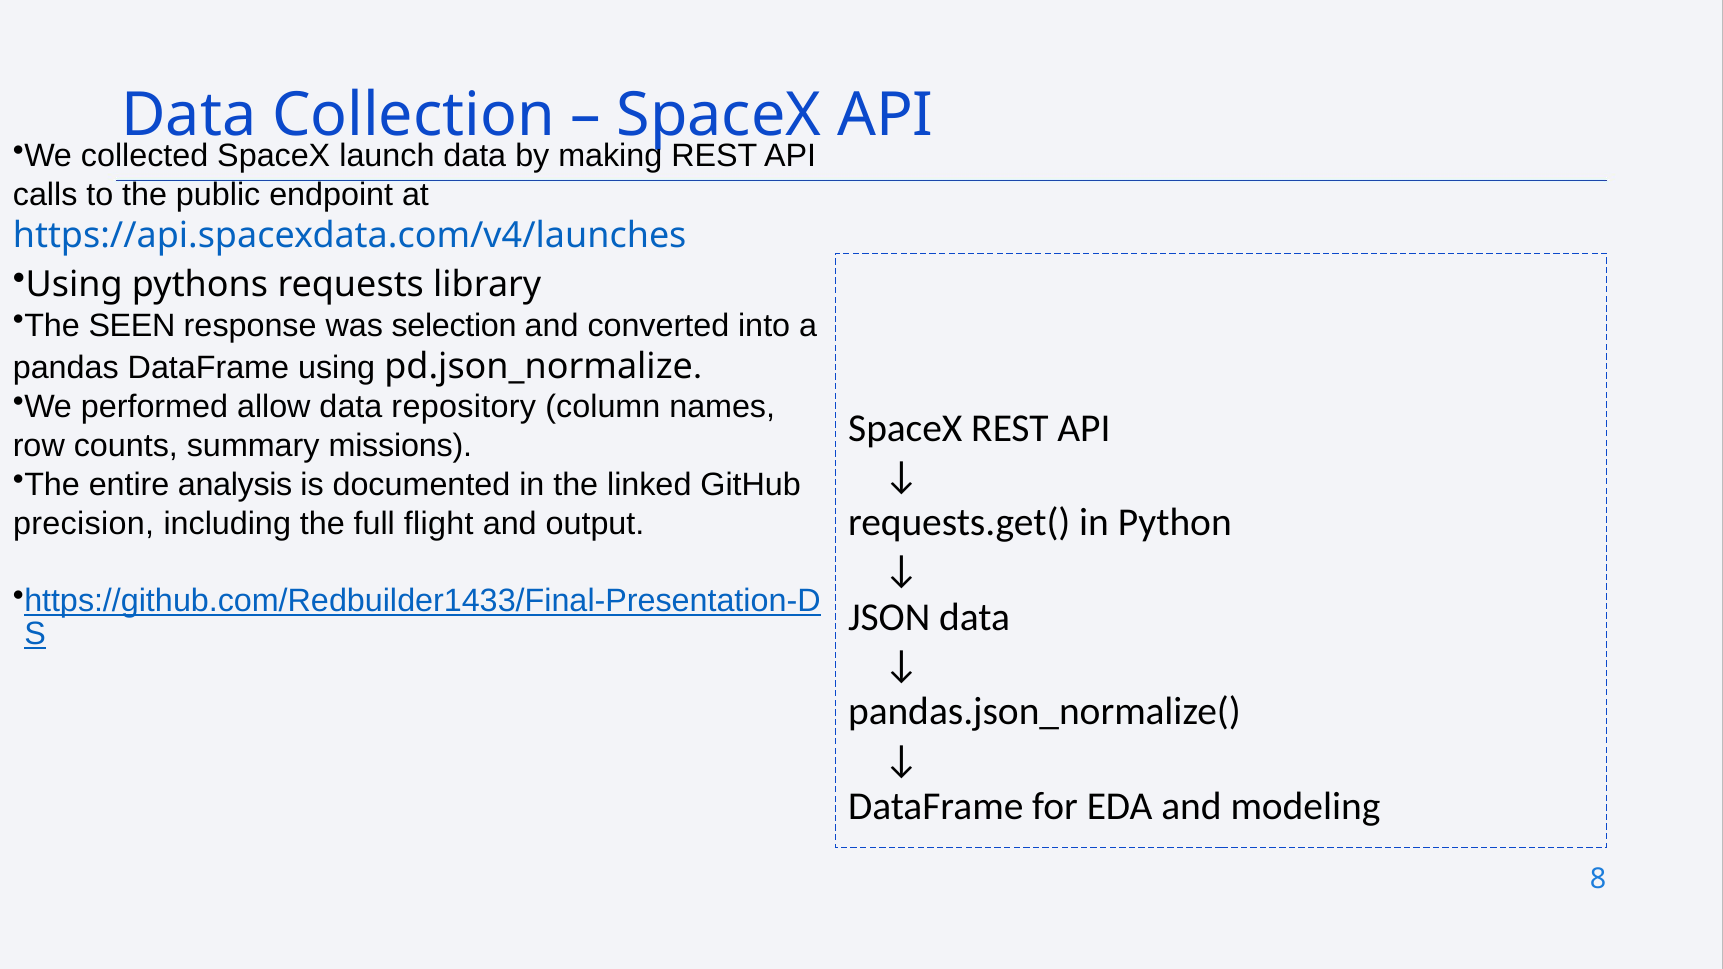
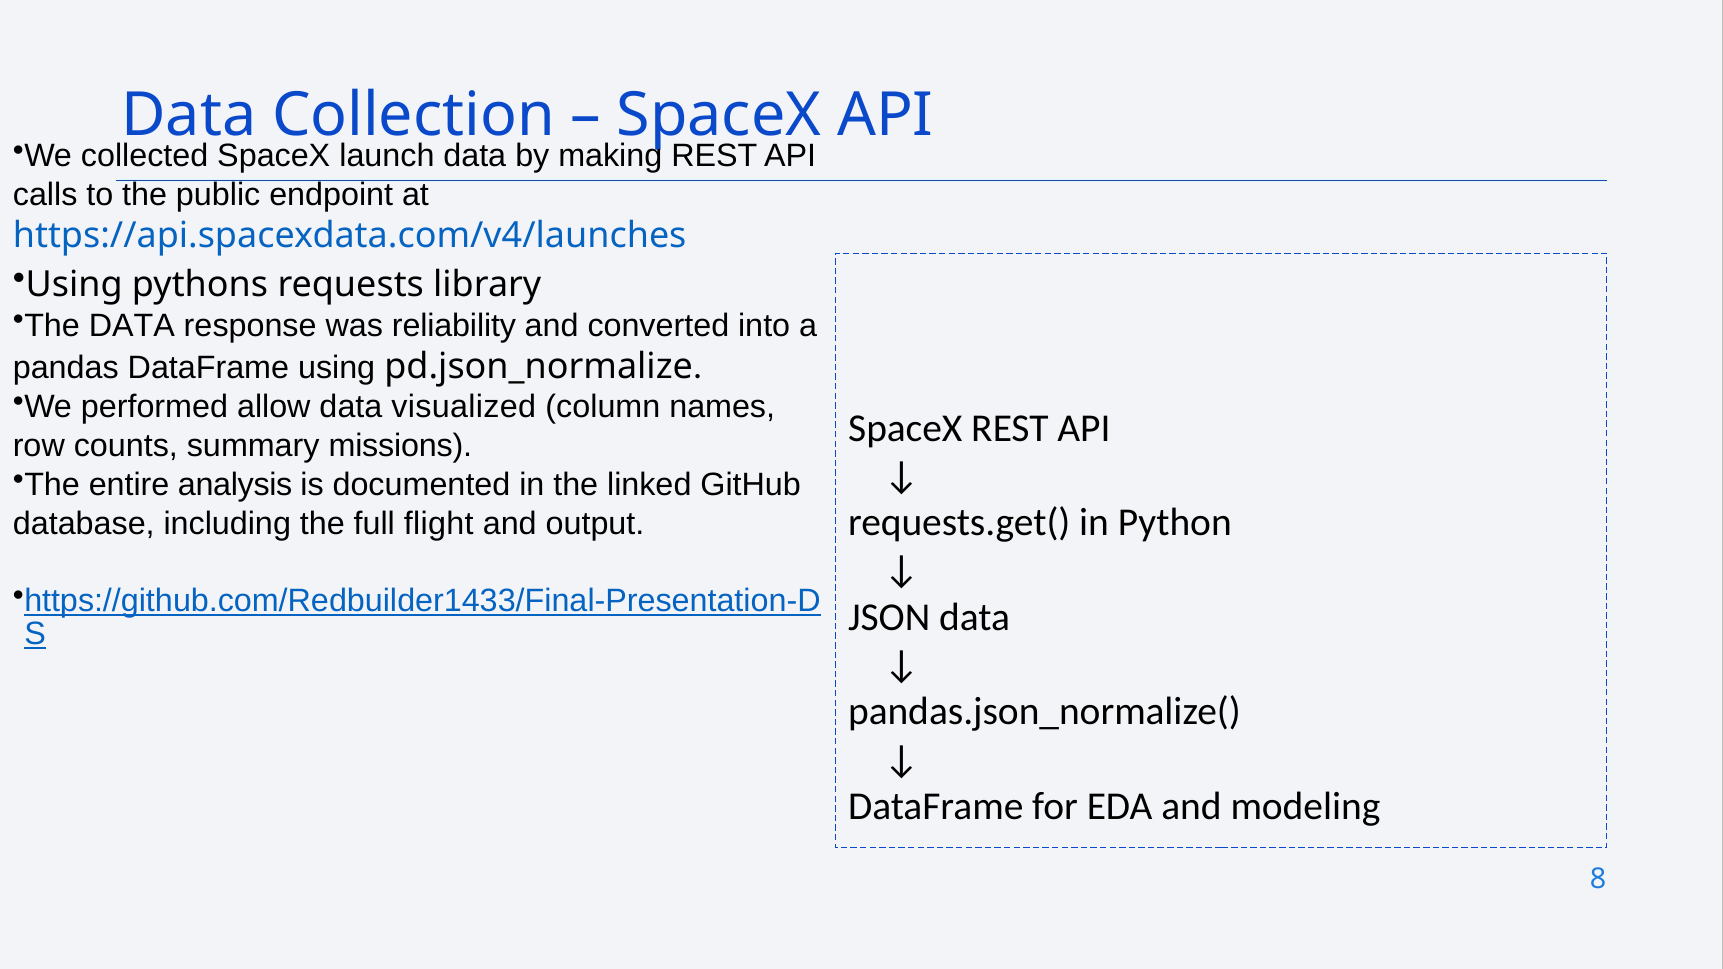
The SEEN: SEEN -> DATA
selection: selection -> reliability
repository: repository -> visualized
precision: precision -> database
